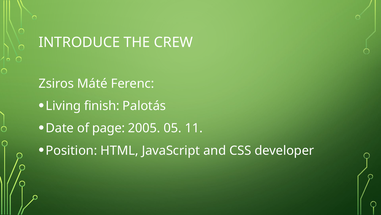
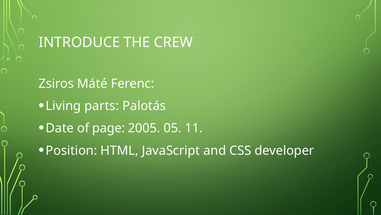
finish: finish -> parts
